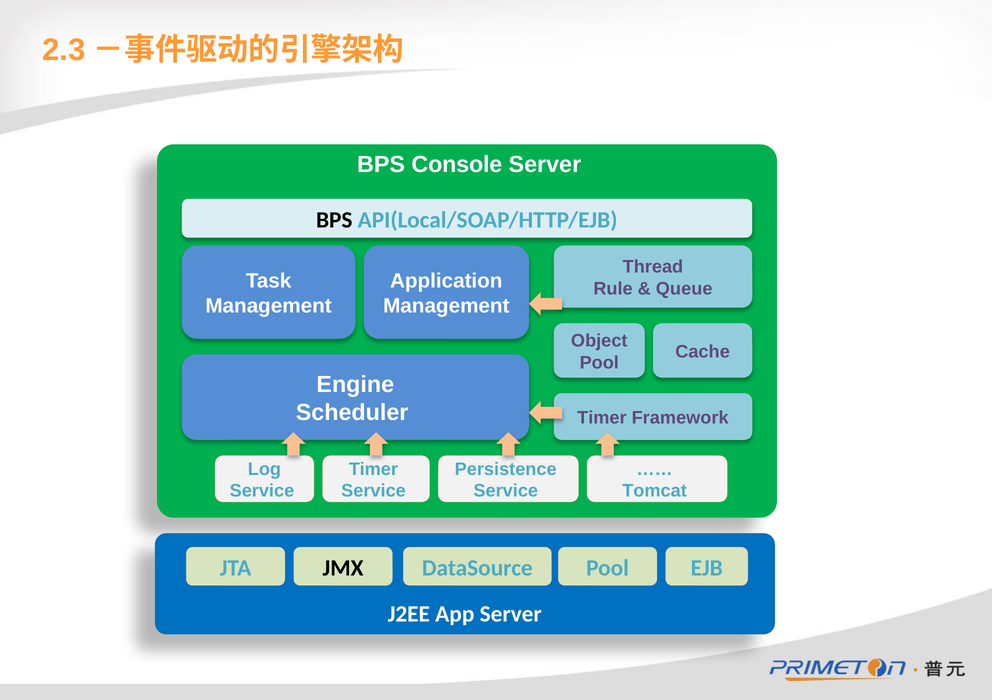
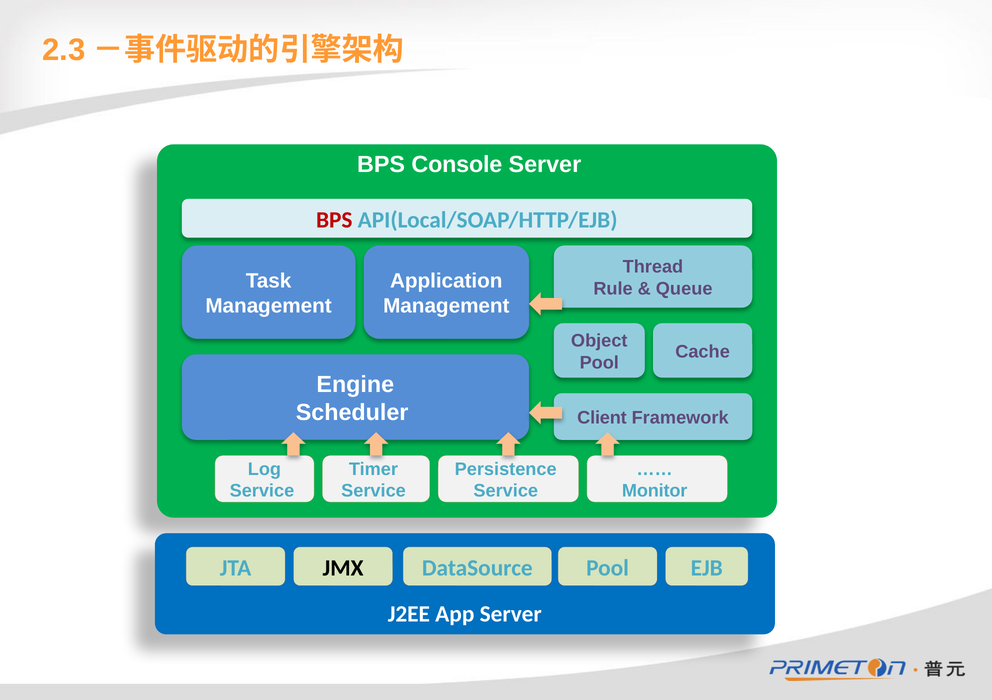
BPS at (334, 220) colour: black -> red
Timer at (602, 418): Timer -> Client
Tomcat: Tomcat -> Monitor
